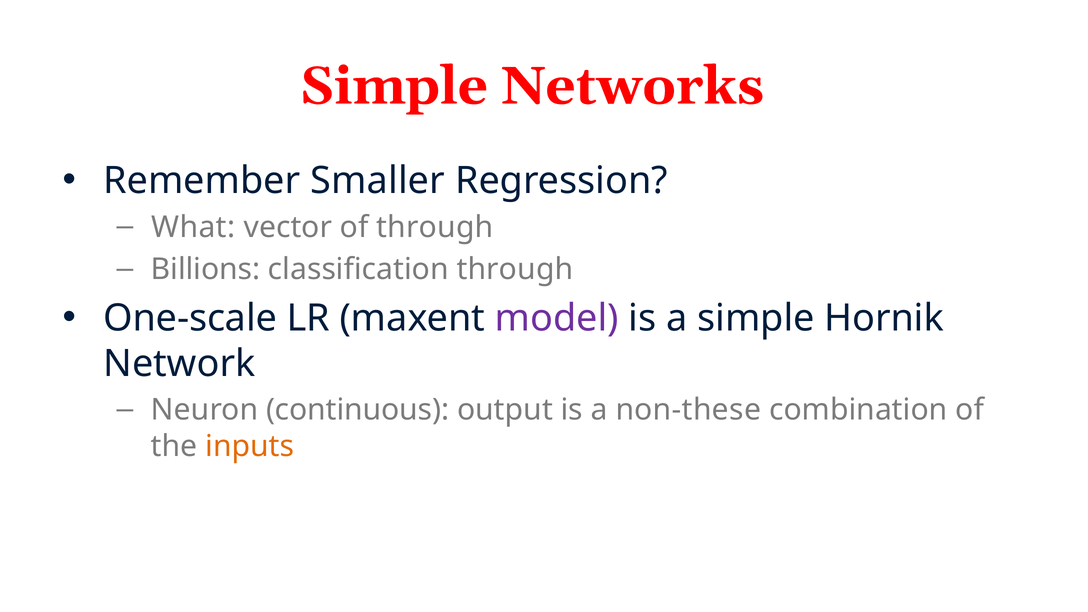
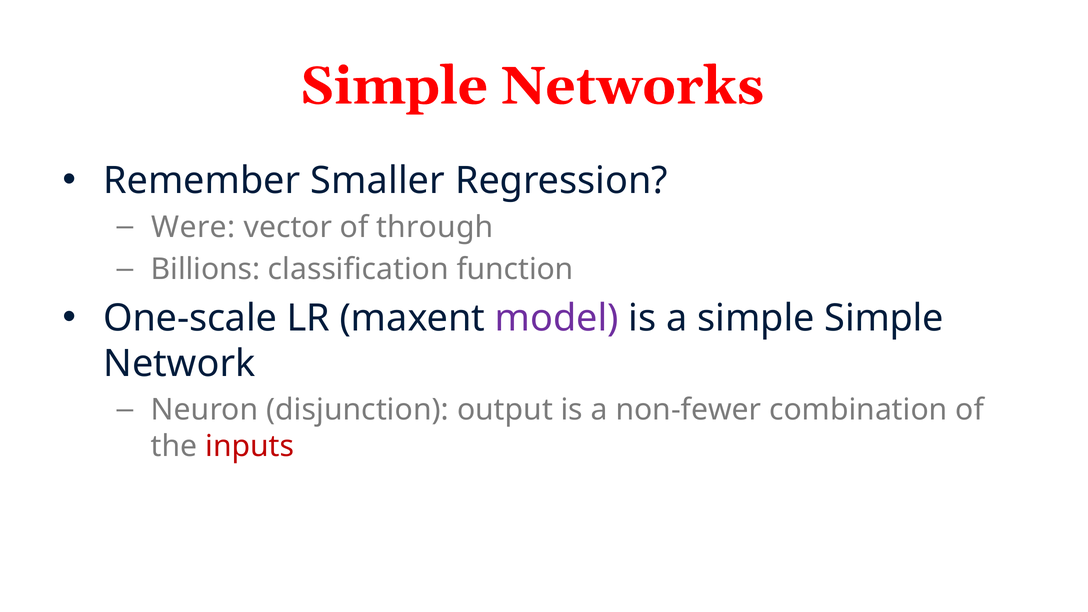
What: What -> Were
classification through: through -> function
simple Hornik: Hornik -> Simple
continuous: continuous -> disjunction
non-these: non-these -> non-fewer
inputs colour: orange -> red
